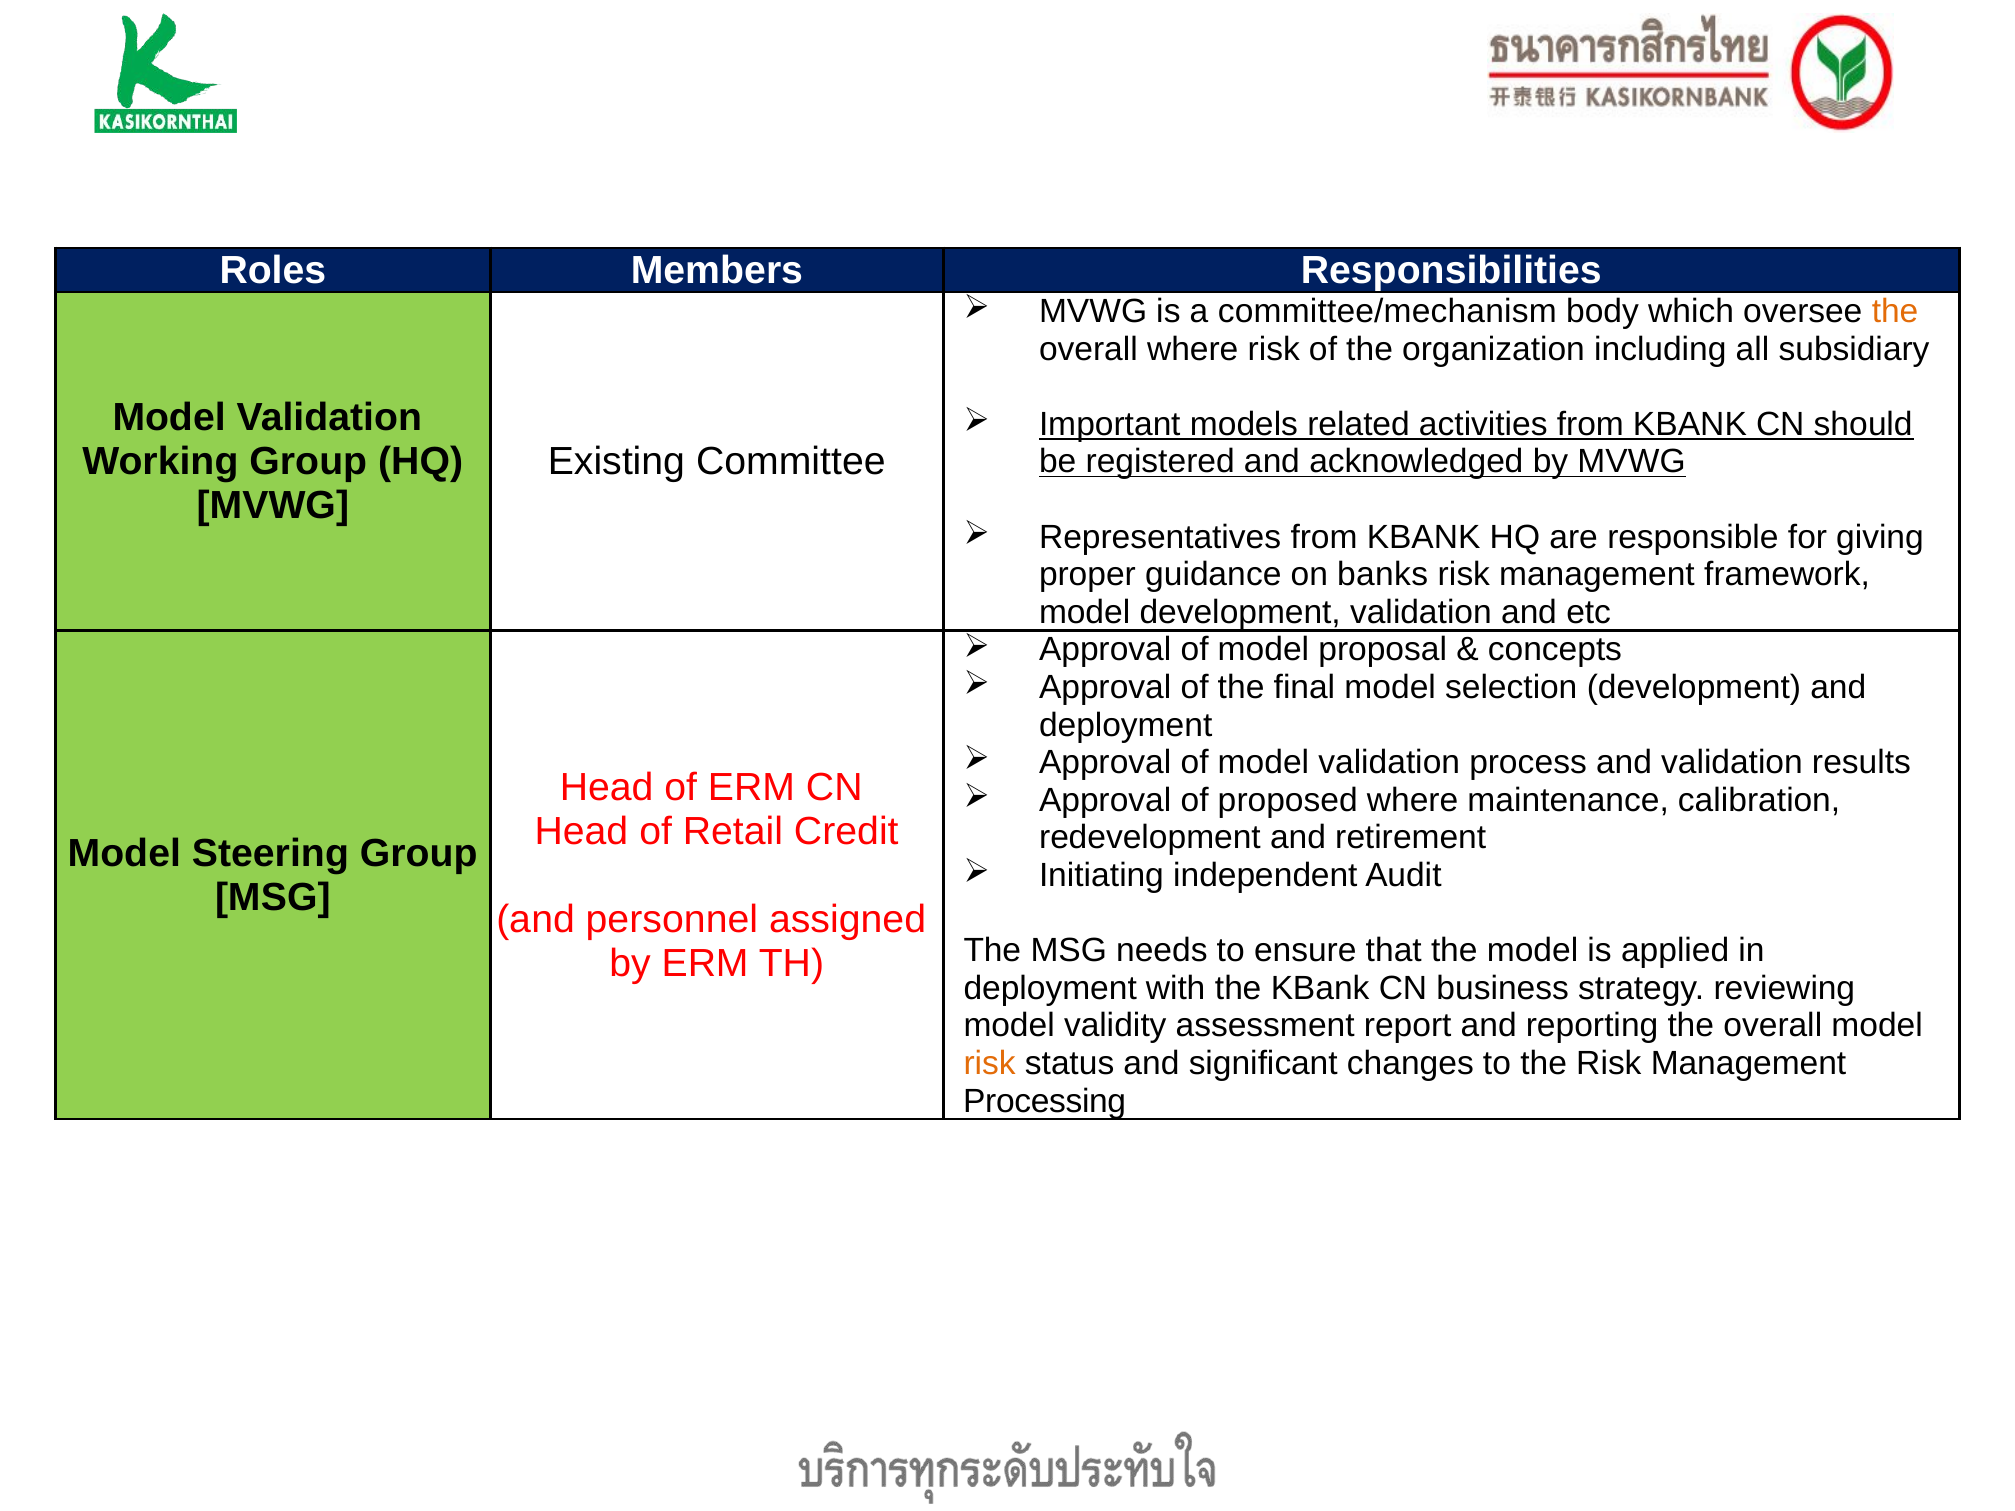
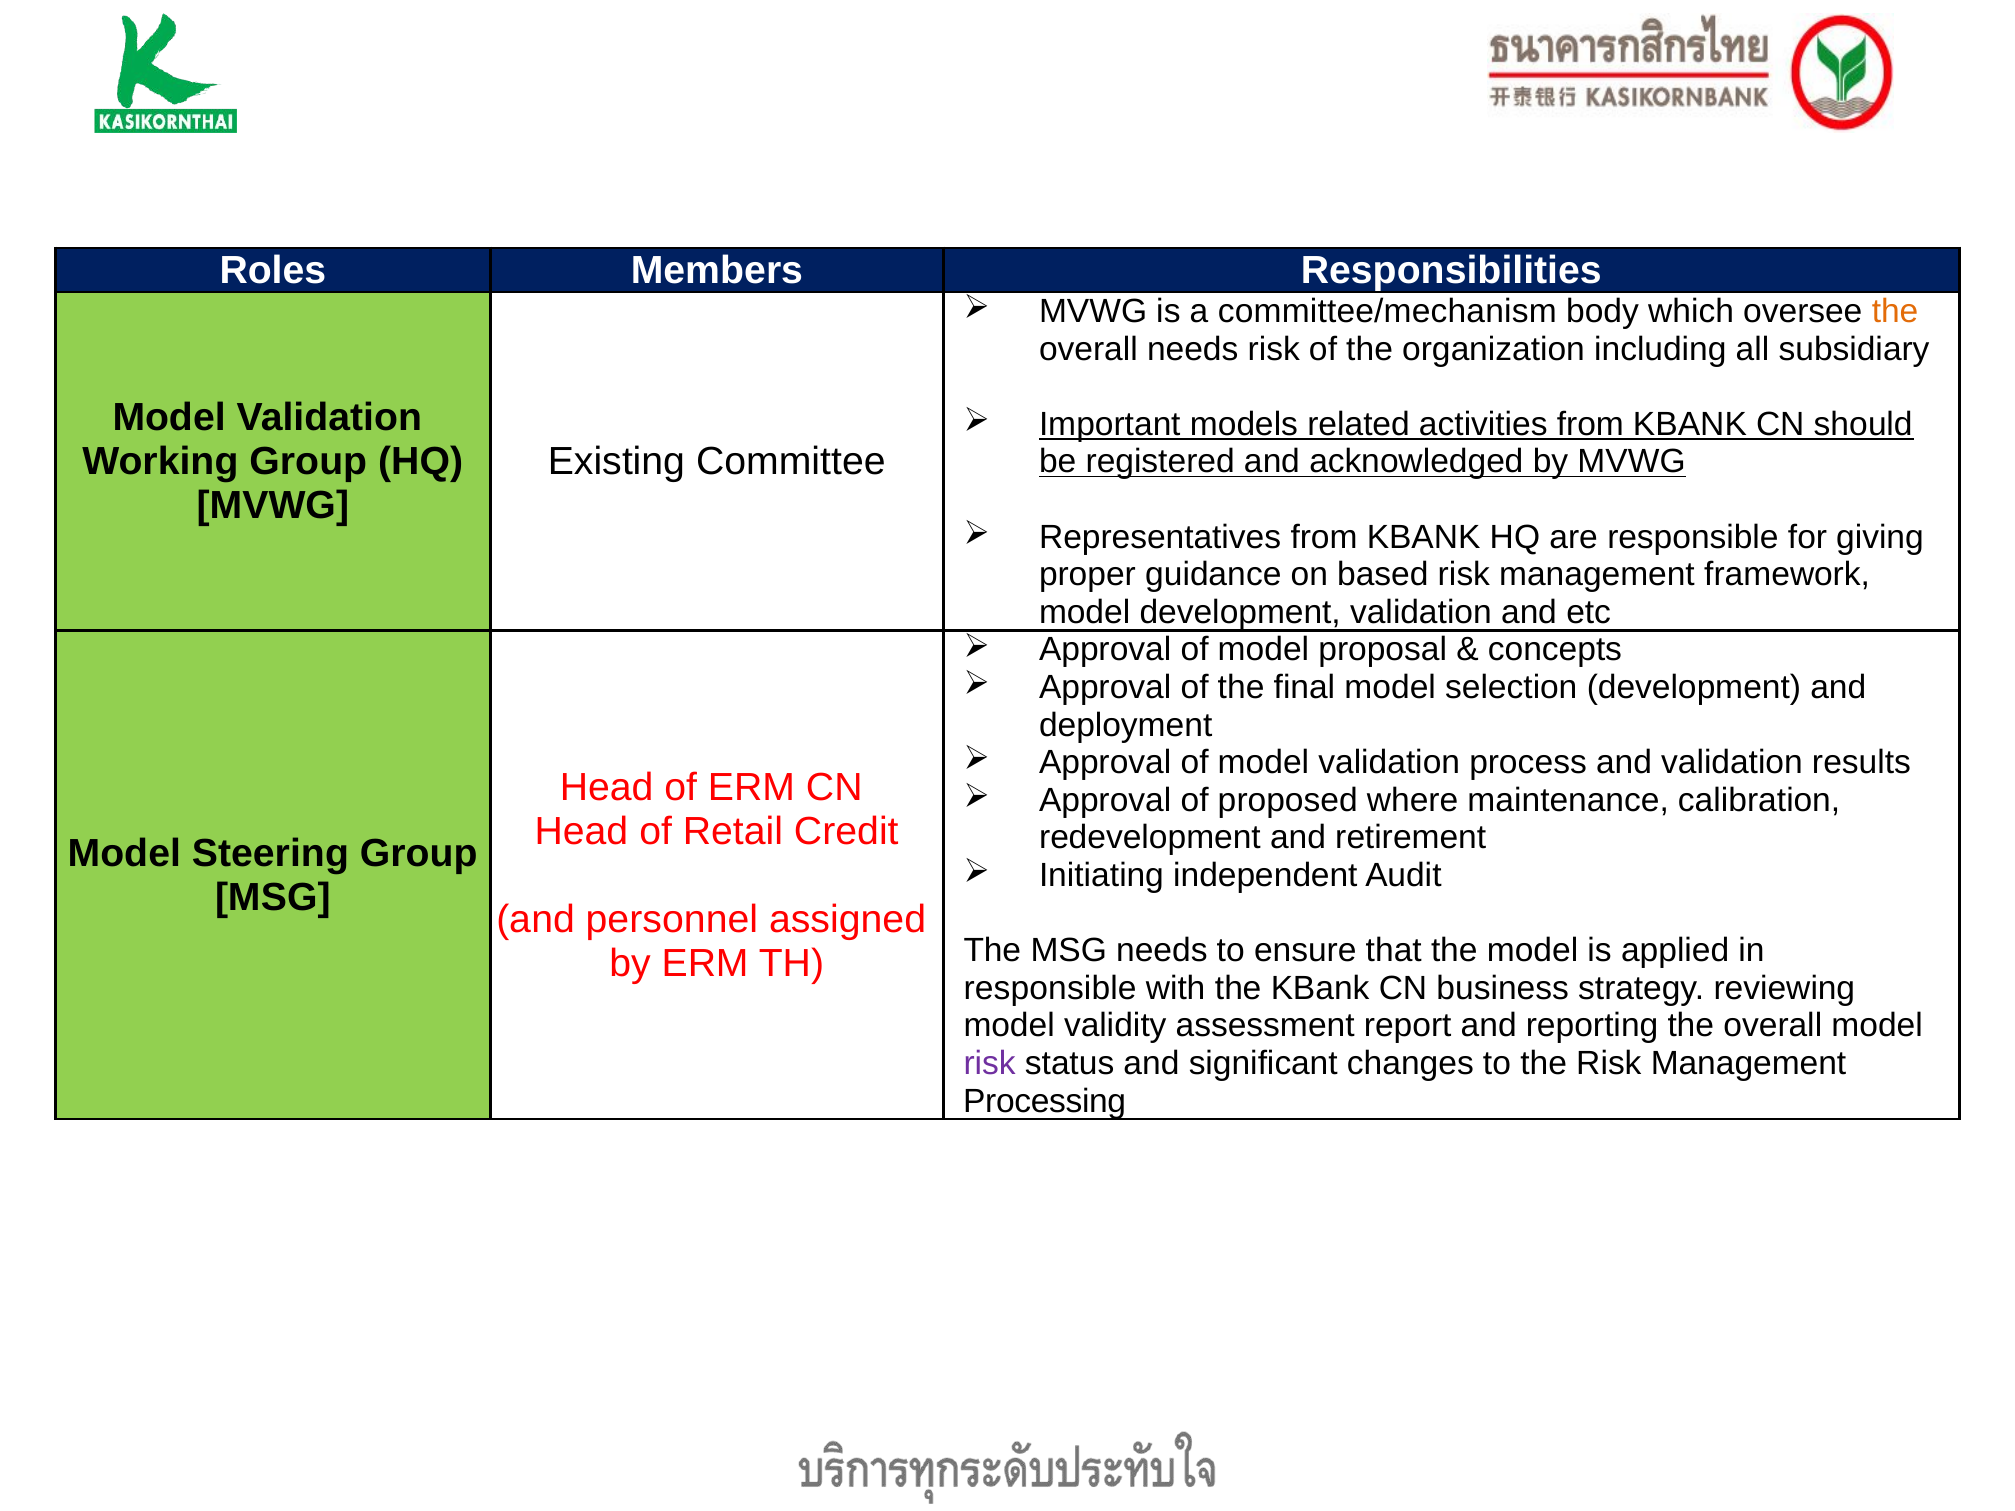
overall where: where -> needs
banks: banks -> based
deployment at (1050, 988): deployment -> responsible
risk at (990, 1064) colour: orange -> purple
